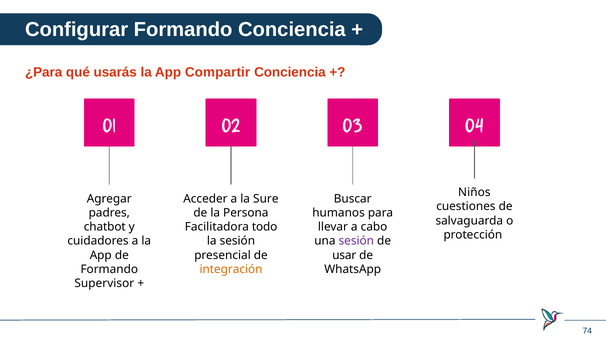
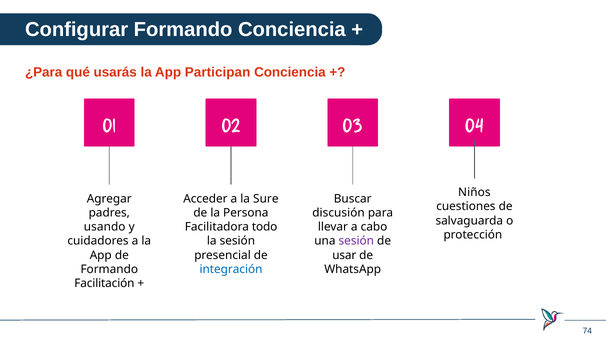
Compartir: Compartir -> Participan
humanos: humanos -> discusión
chatbot: chatbot -> usando
integración colour: orange -> blue
Supervisor: Supervisor -> Facilitación
